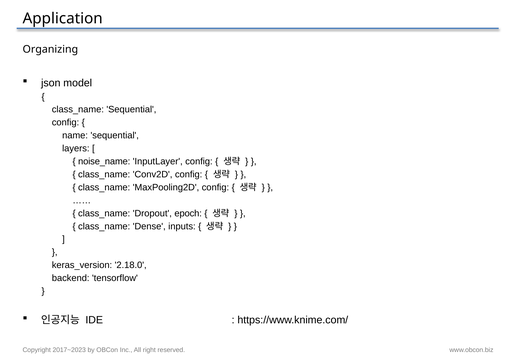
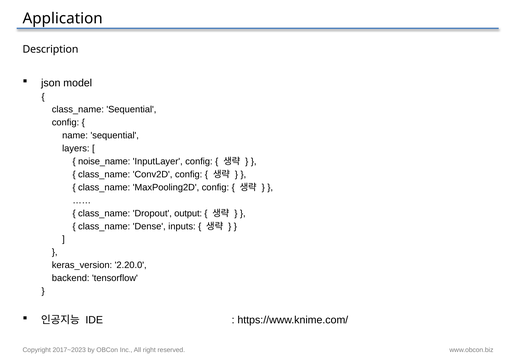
Organizing: Organizing -> Description
epoch: epoch -> output
2.18.0: 2.18.0 -> 2.20.0
